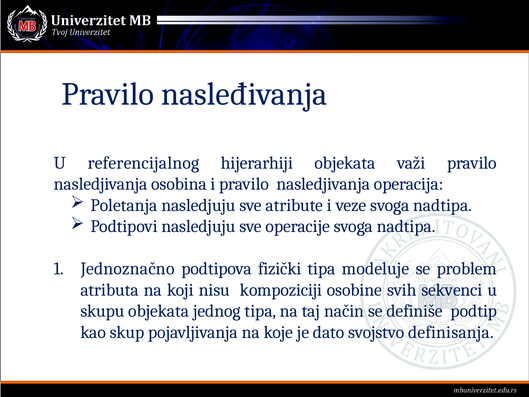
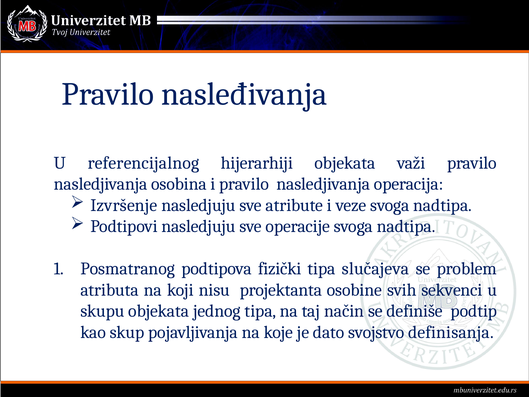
Poletanja: Poletanja -> Izvršenje
Jednoznačno: Jednoznačno -> Posmatranog
modeluje: modeluje -> slučajeva
kompoziciji: kompoziciji -> projektanta
